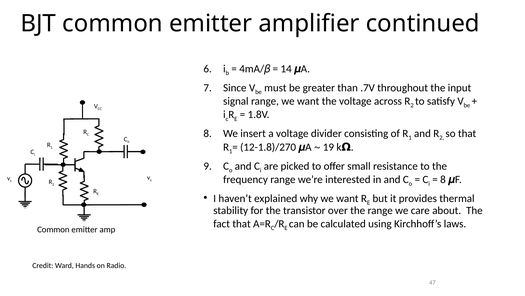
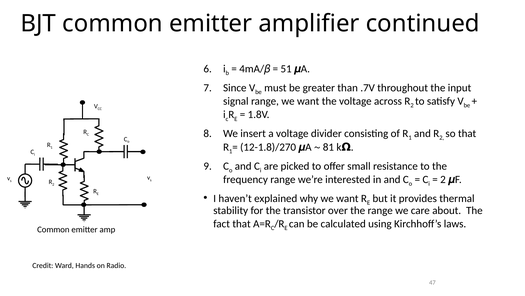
14: 14 -> 51
19: 19 -> 81
8 at (443, 179): 8 -> 2
